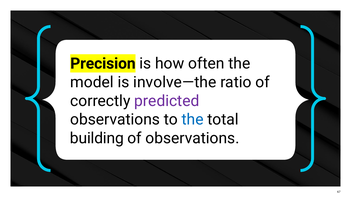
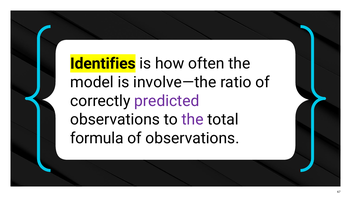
Precision: Precision -> Identifies
the at (193, 120) colour: blue -> purple
building: building -> formula
